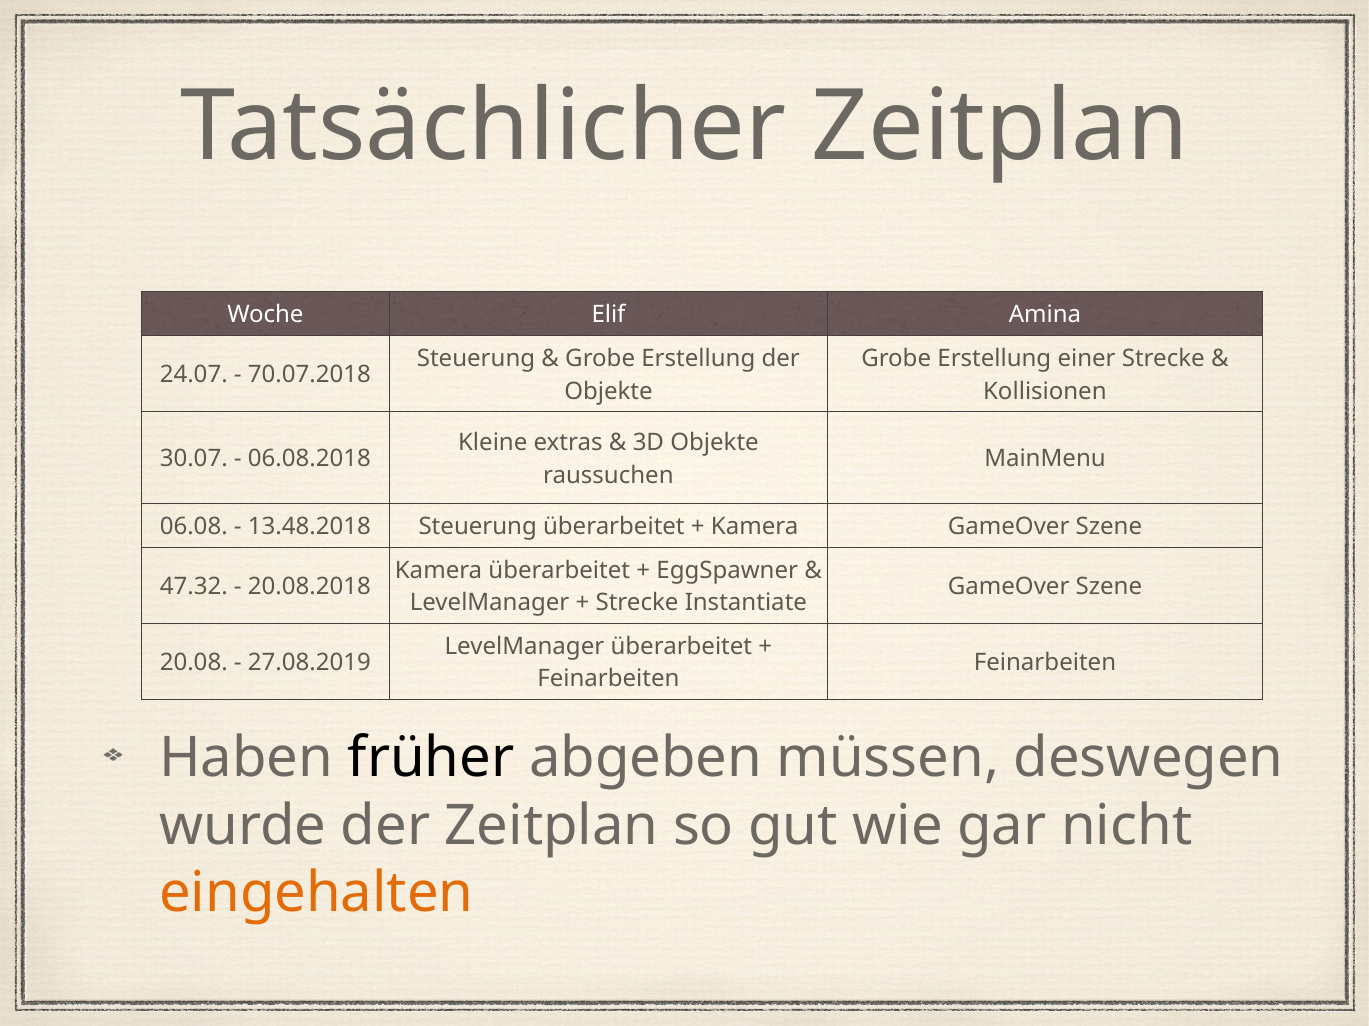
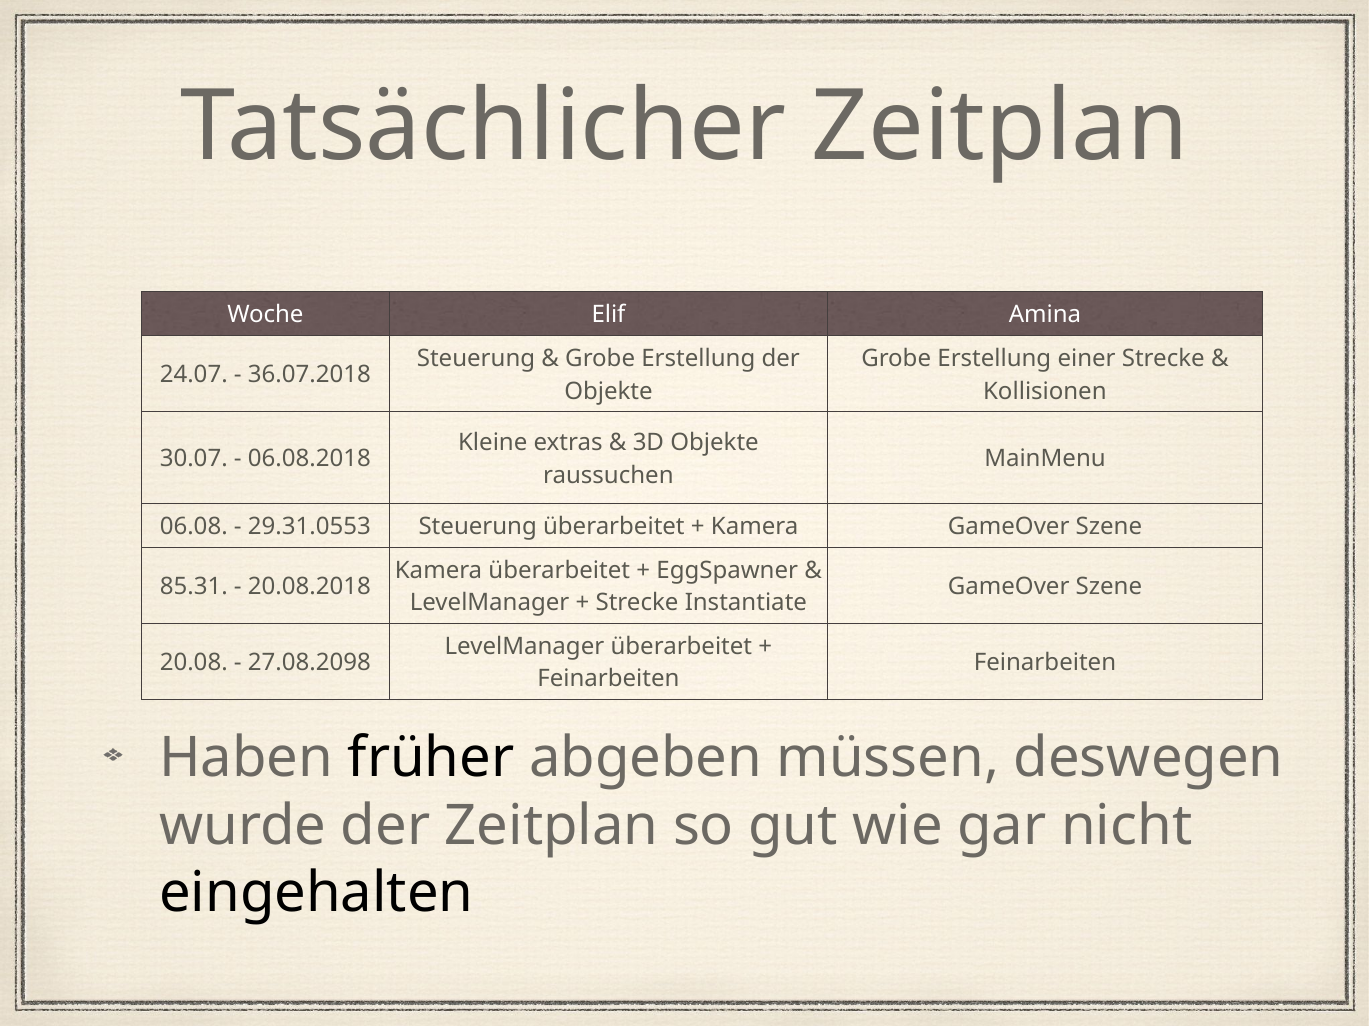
70.07.2018: 70.07.2018 -> 36.07.2018
13.48.2018: 13.48.2018 -> 29.31.0553
47.32: 47.32 -> 85.31
27.08.2019: 27.08.2019 -> 27.08.2098
eingehalten colour: orange -> black
